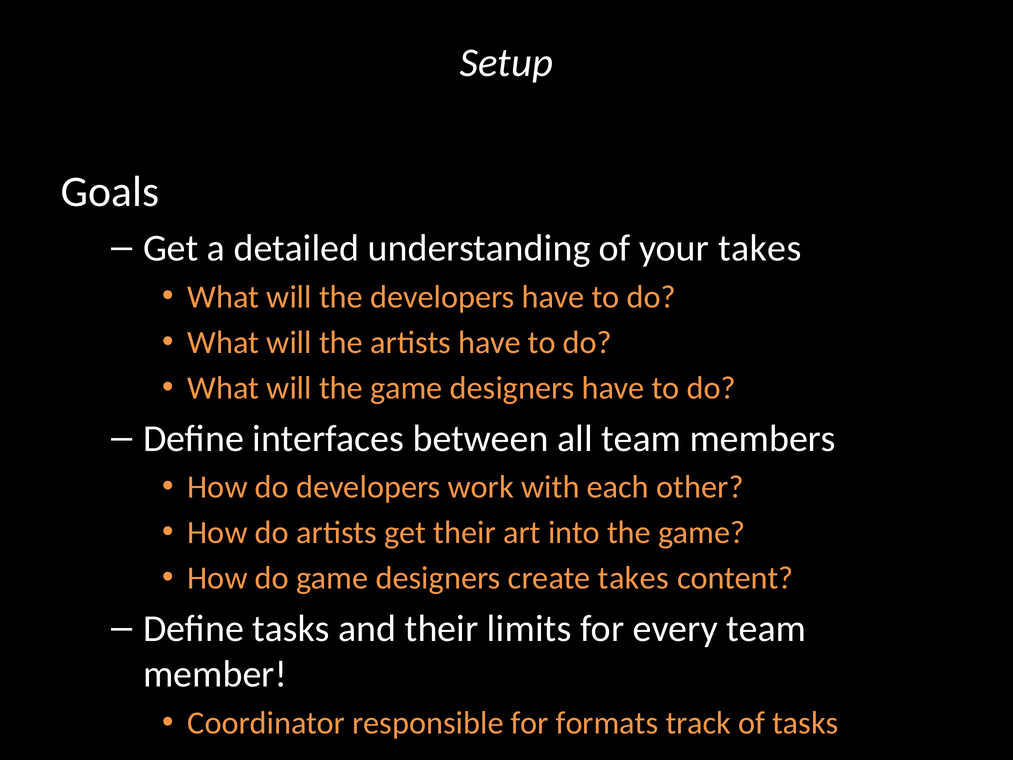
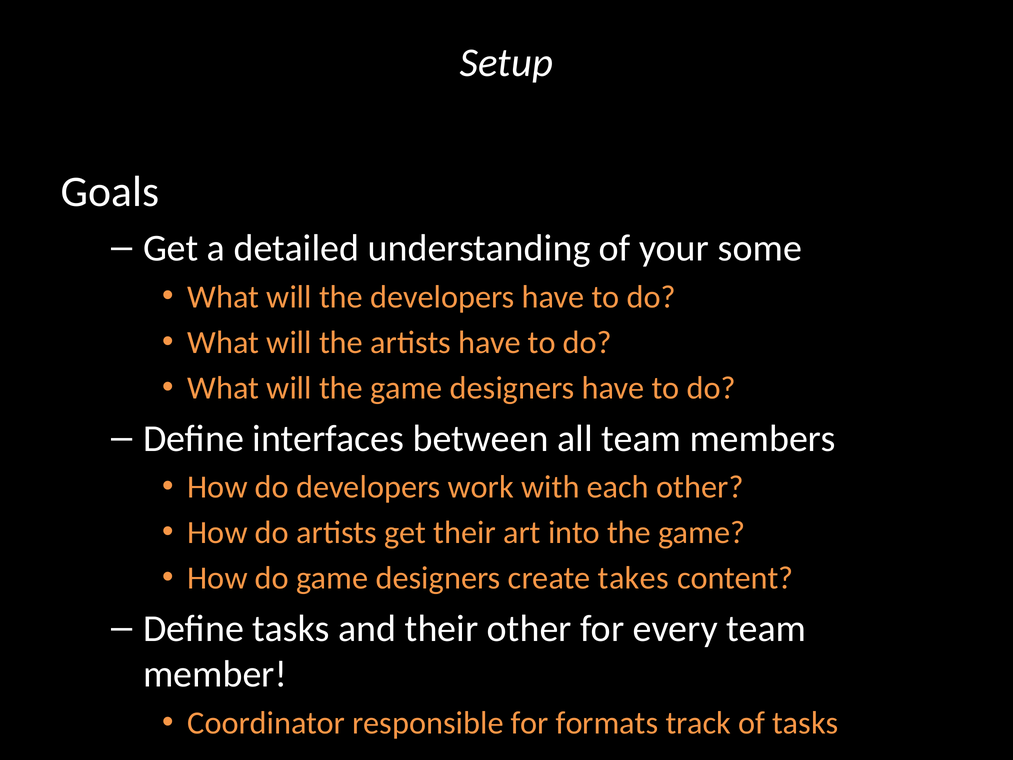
your takes: takes -> some
their limits: limits -> other
